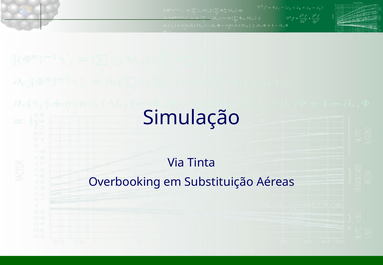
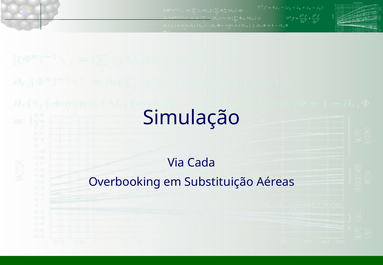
Tinta: Tinta -> Cada
